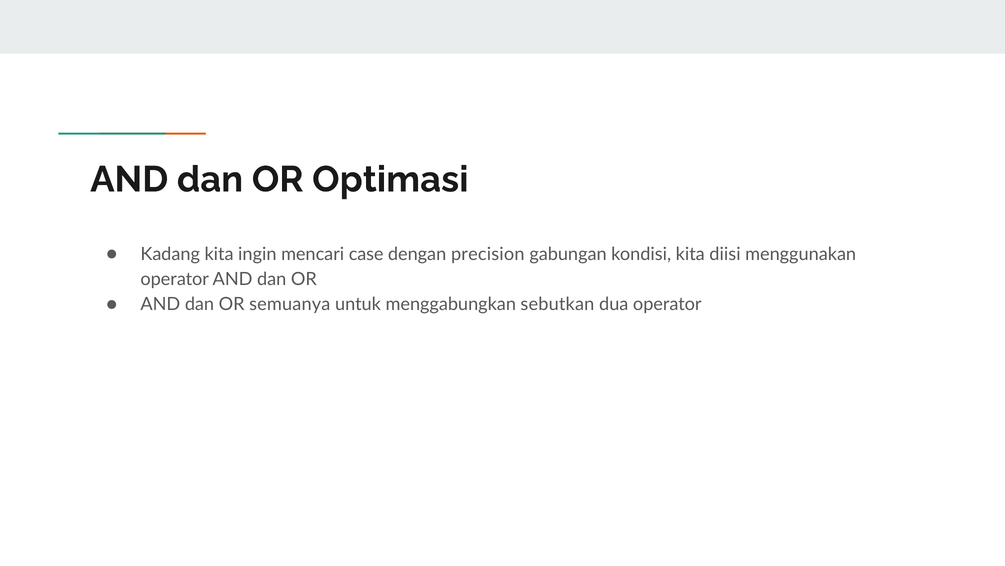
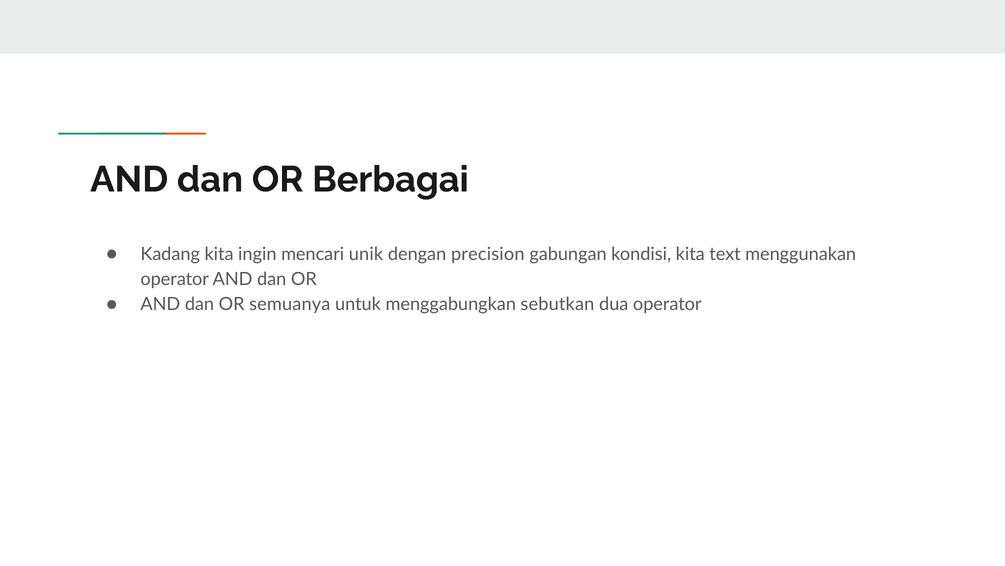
Optimasi: Optimasi -> Berbagai
case: case -> unik
diisi: diisi -> text
